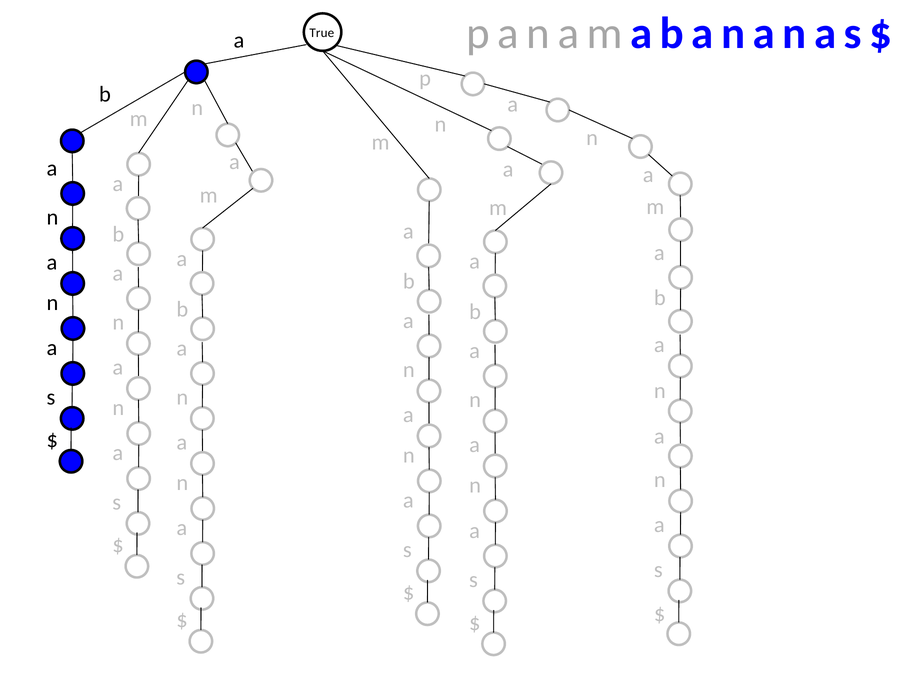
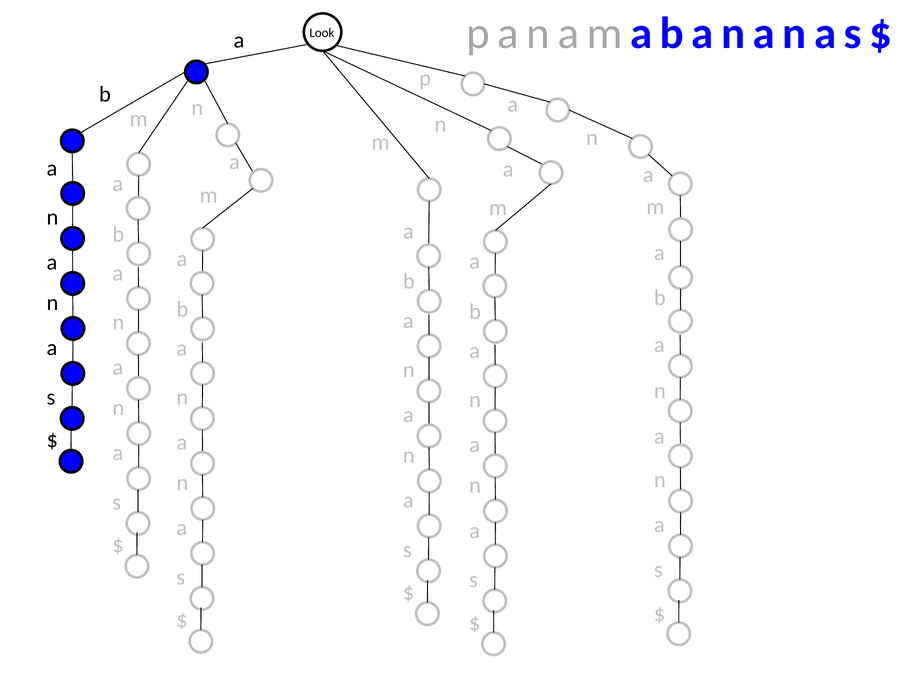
True: True -> Look
